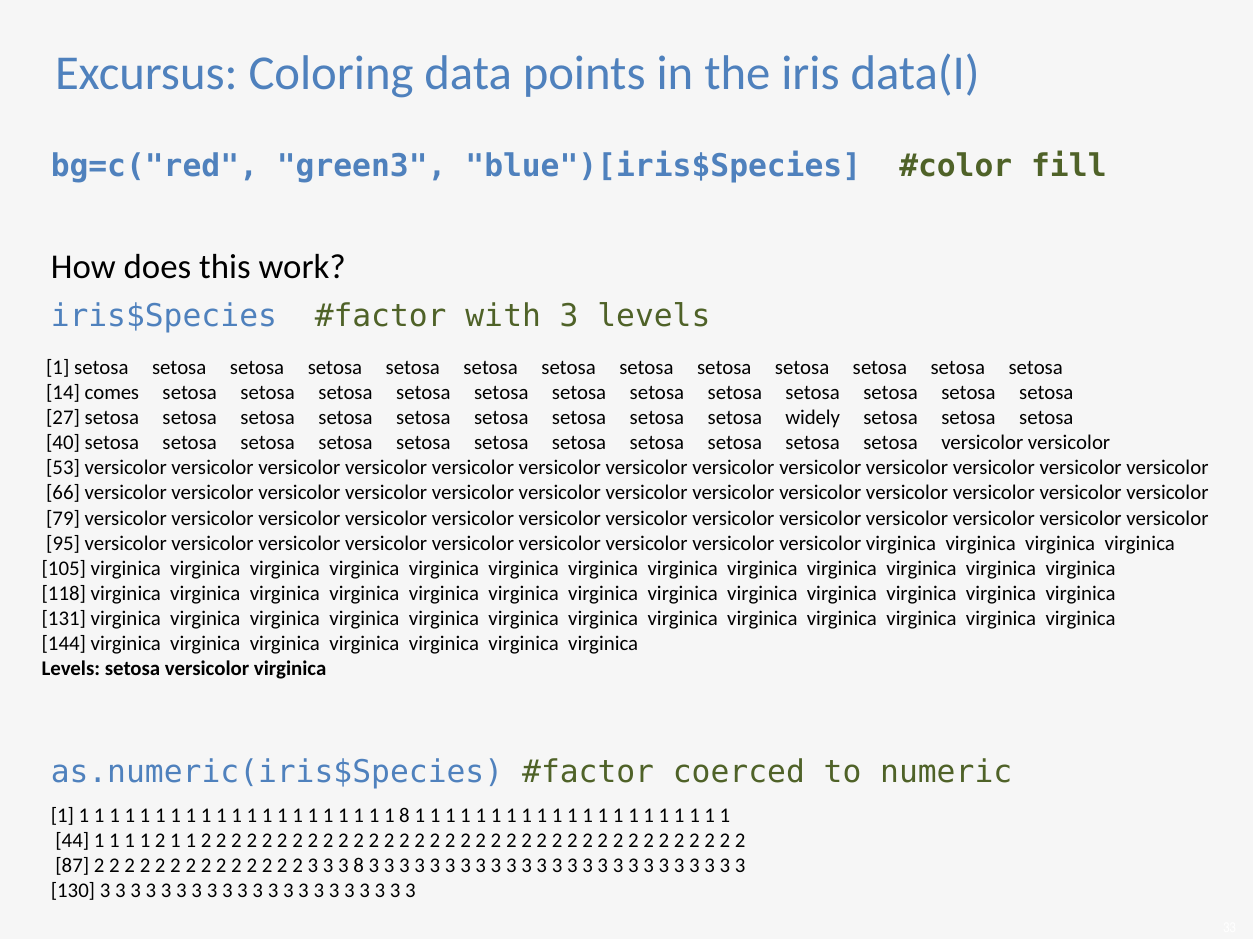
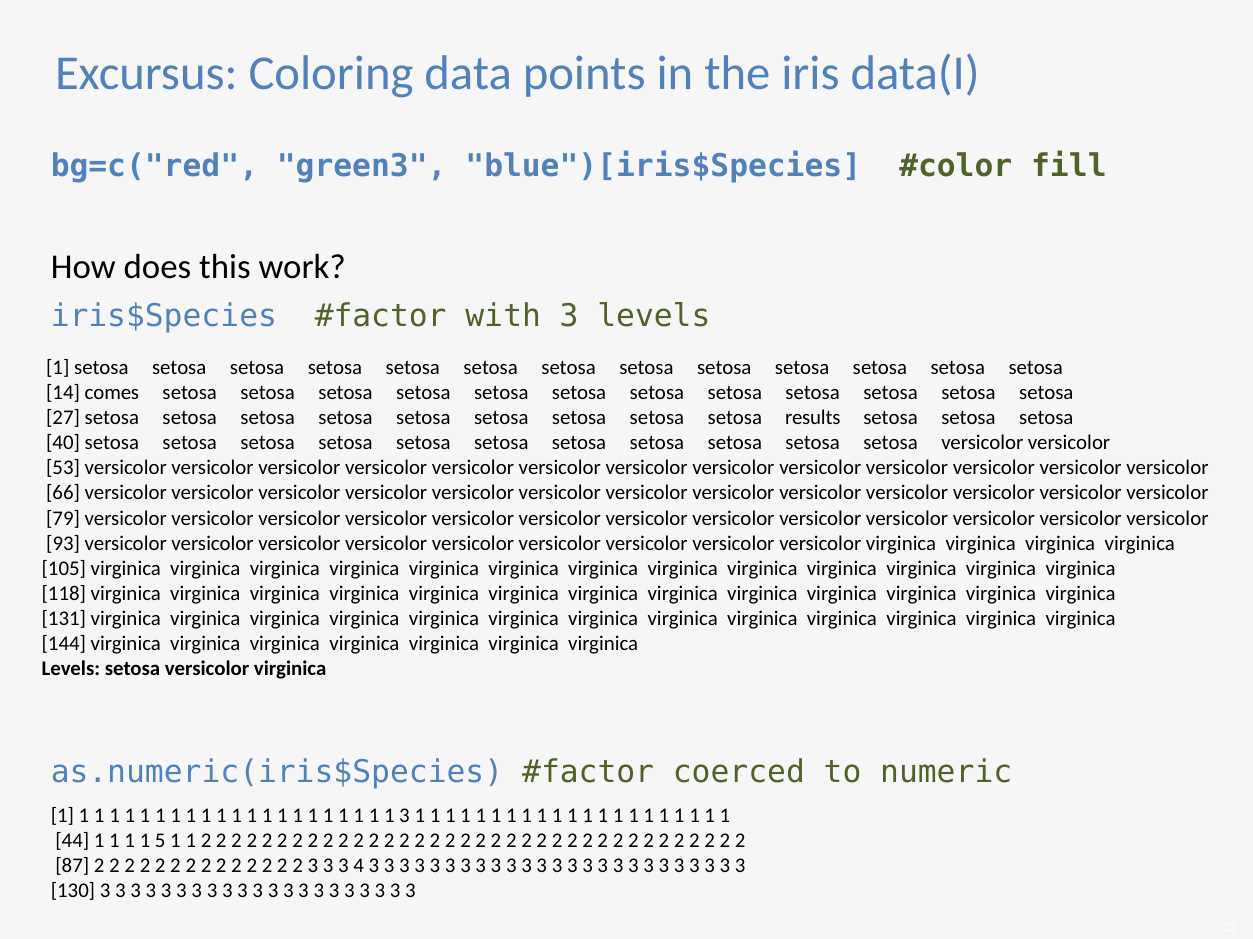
widely: widely -> results
95: 95 -> 93
1 8: 8 -> 3
1 1 1 2: 2 -> 5
3 8: 8 -> 4
